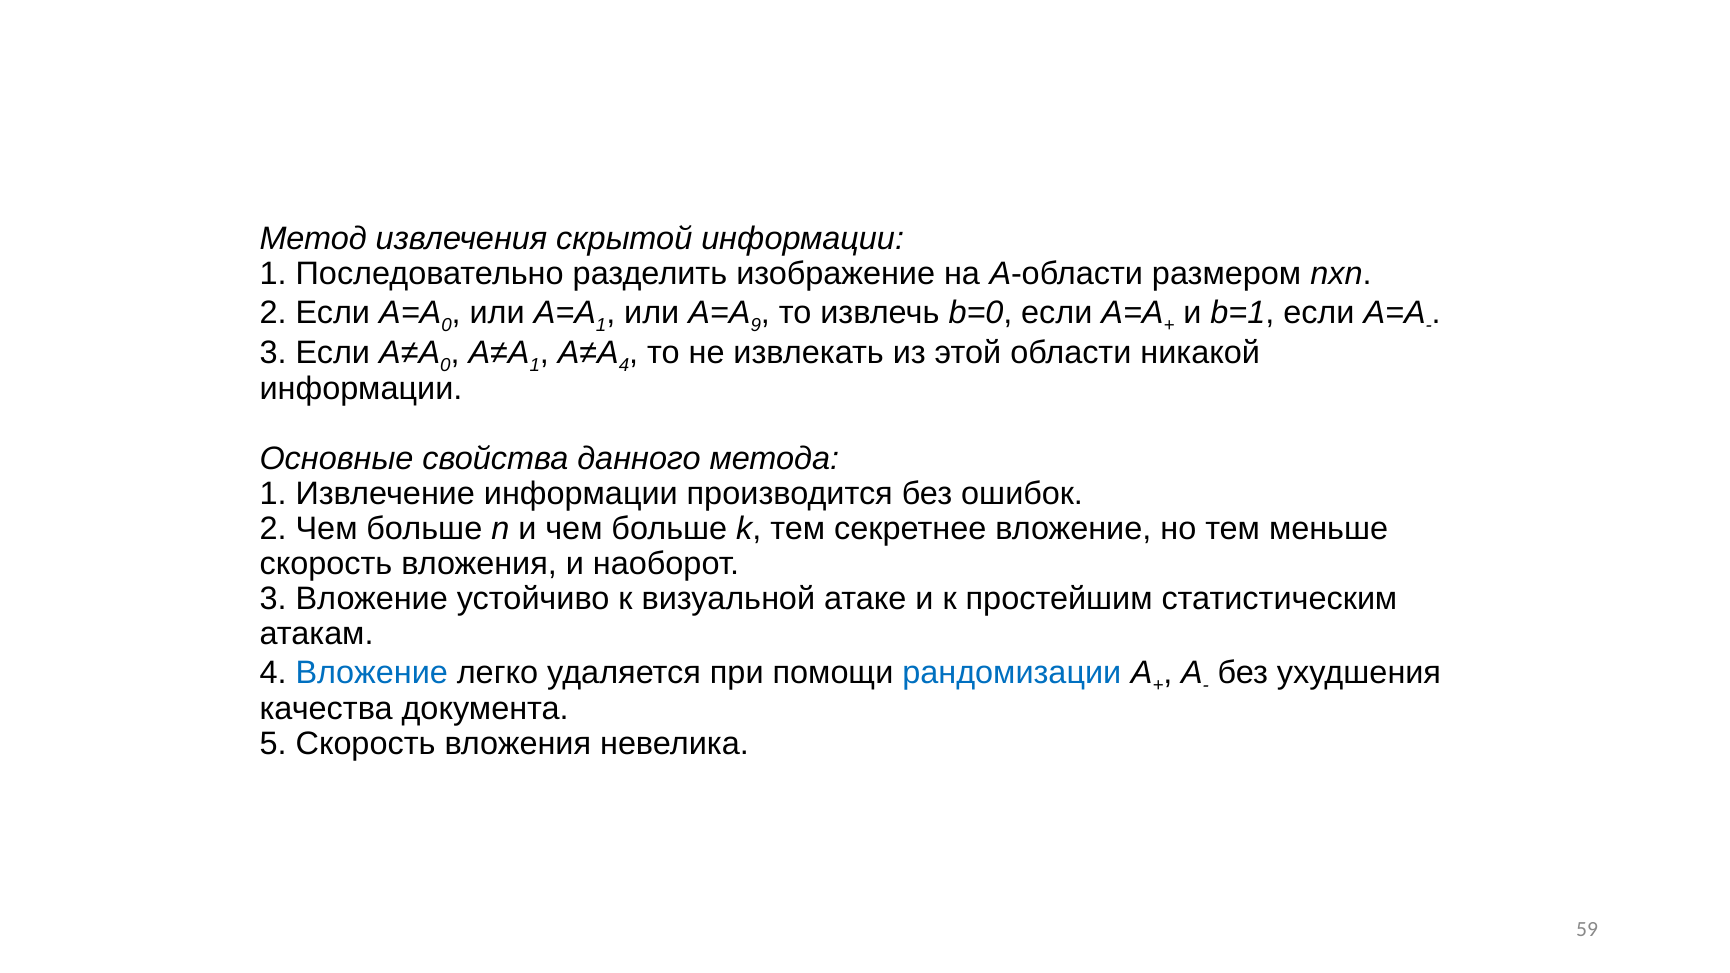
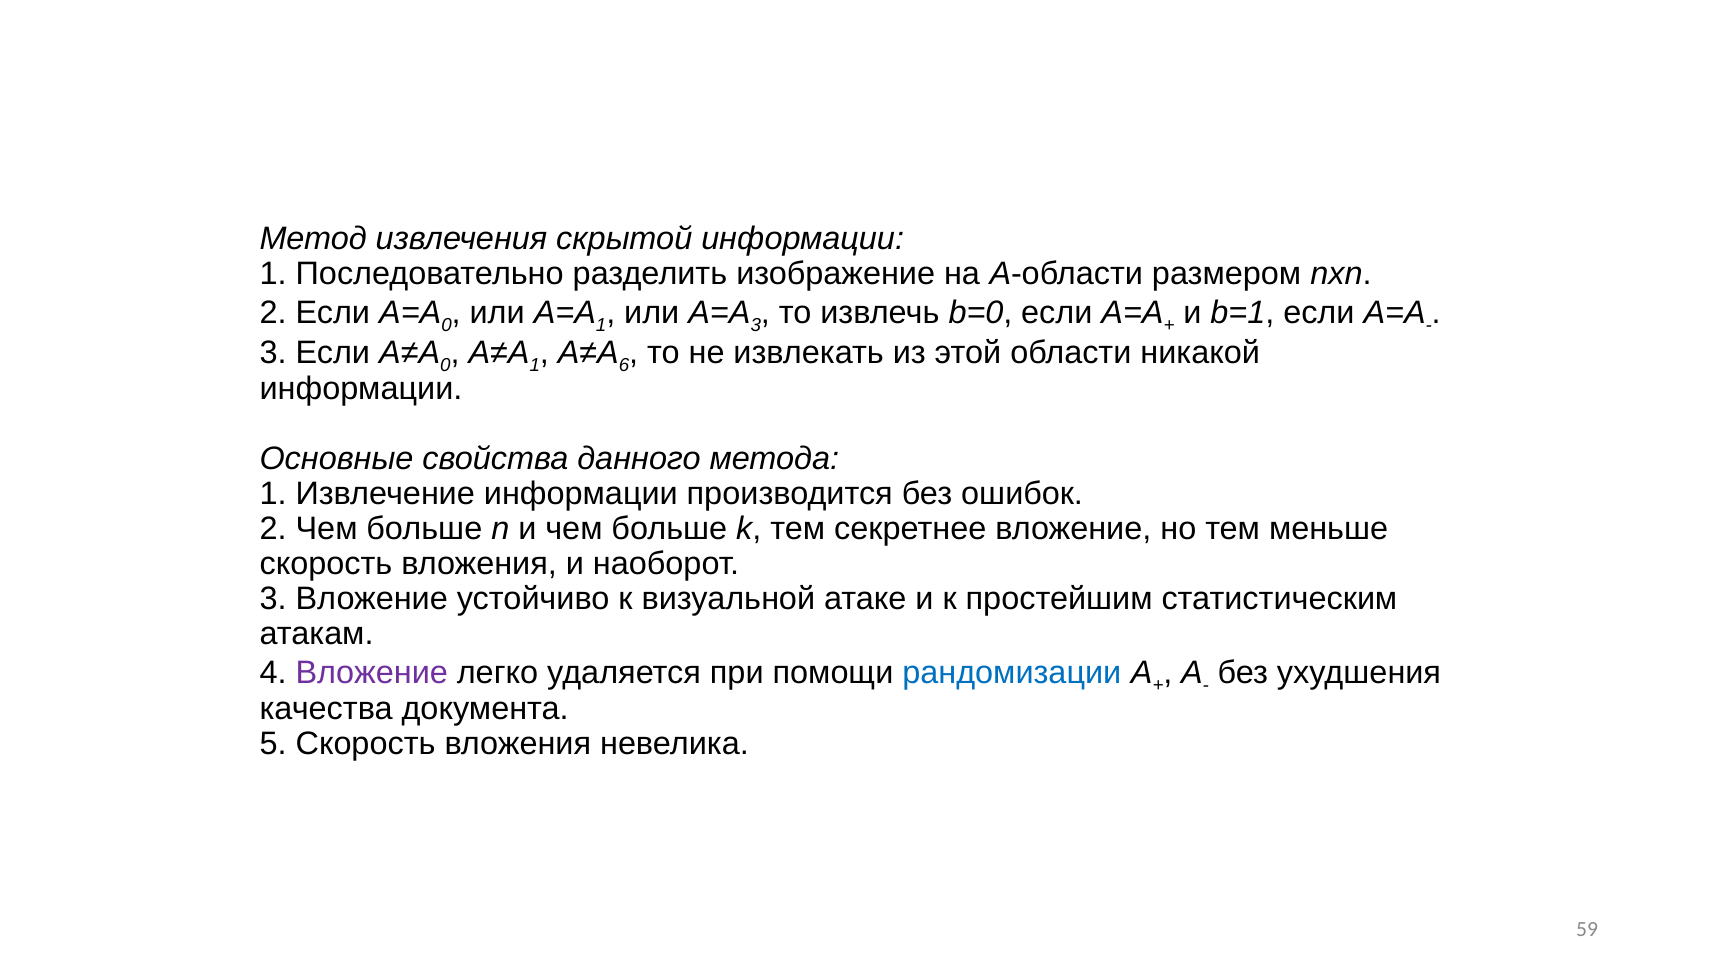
9 at (756, 325): 9 -> 3
4 at (624, 365): 4 -> 6
Вложение at (372, 673) colour: blue -> purple
